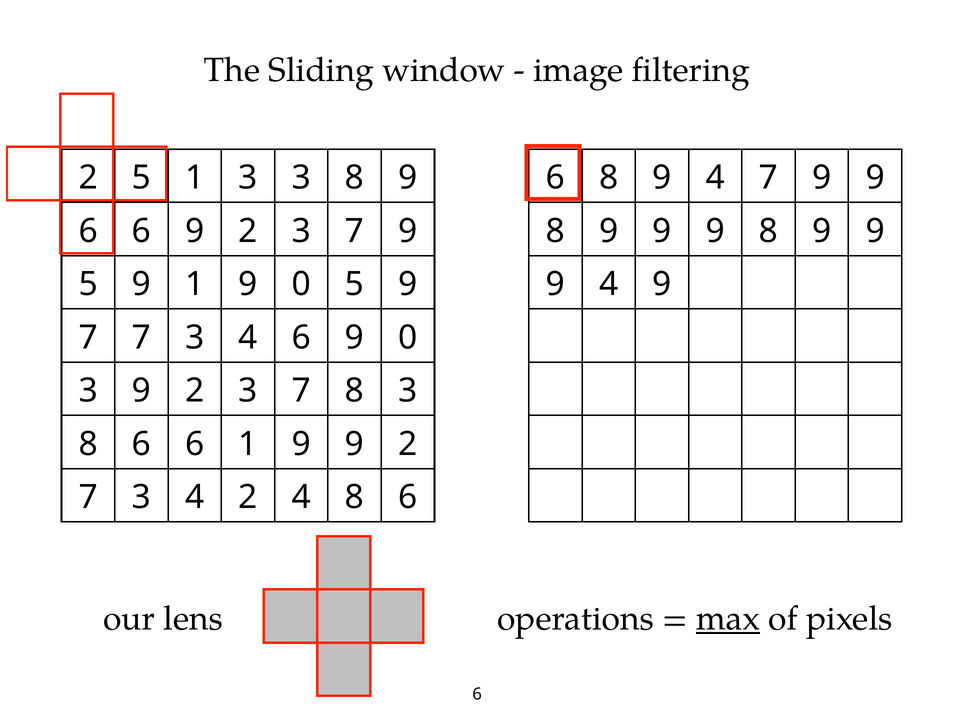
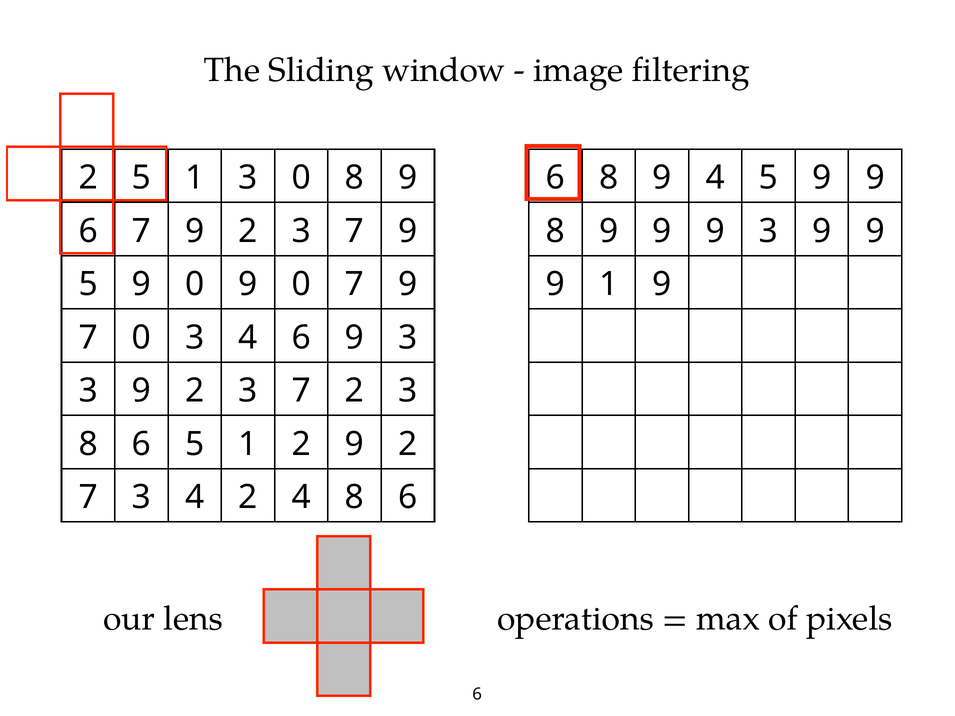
3 3: 3 -> 0
4 7: 7 -> 5
6 at (141, 231): 6 -> 7
9 9 9 8: 8 -> 3
5 9 1: 1 -> 0
0 5: 5 -> 7
4 at (609, 284): 4 -> 1
7 7: 7 -> 0
6 9 0: 0 -> 3
7 8: 8 -> 2
6 at (195, 444): 6 -> 5
9 at (301, 444): 9 -> 2
max underline: present -> none
